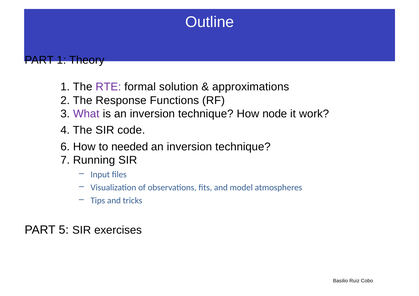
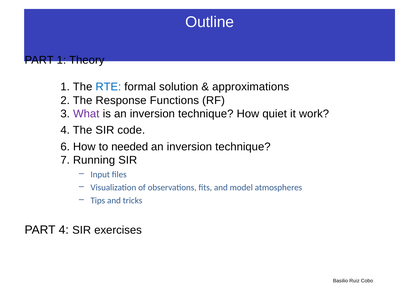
RTE colour: purple -> blue
node: node -> quiet
PART 5: 5 -> 4
